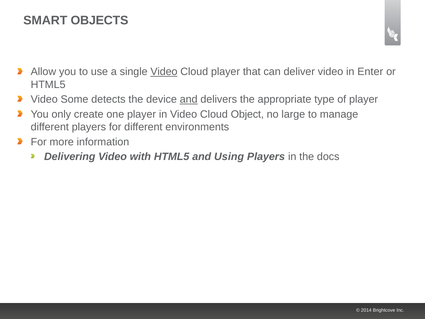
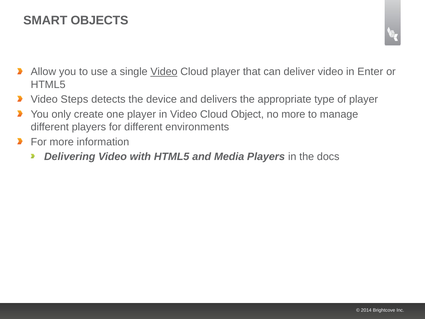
Some: Some -> Steps
and at (189, 99) underline: present -> none
no large: large -> more
Using: Using -> Media
